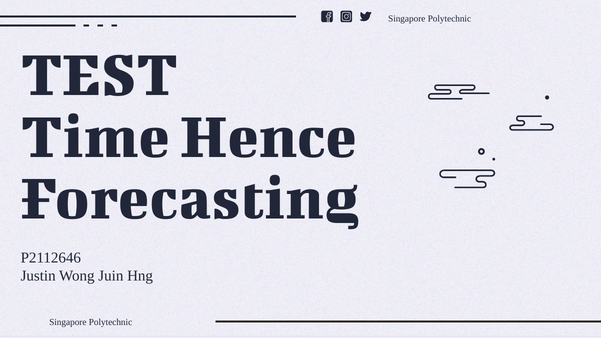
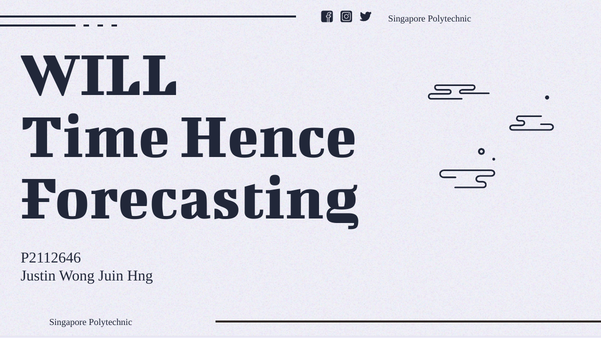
TEST: TEST -> WILL
